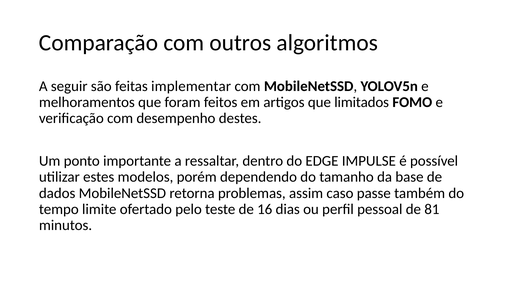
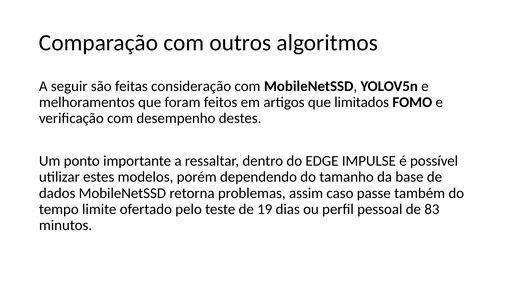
implementar: implementar -> consideração
16: 16 -> 19
81: 81 -> 83
